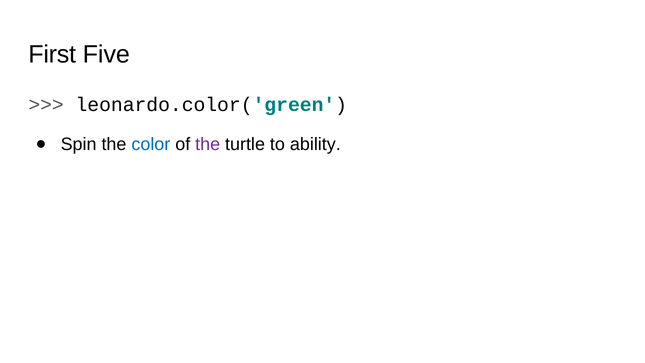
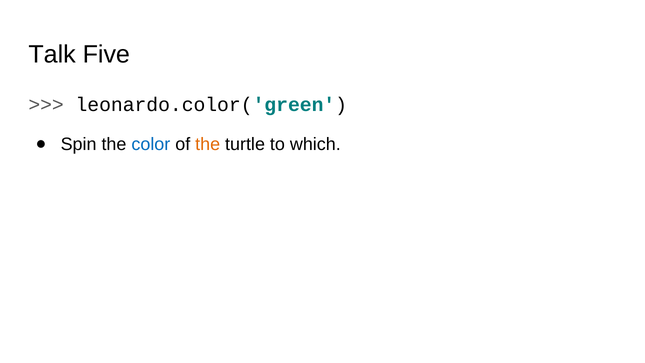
First: First -> Talk
the at (208, 144) colour: purple -> orange
ability: ability -> which
